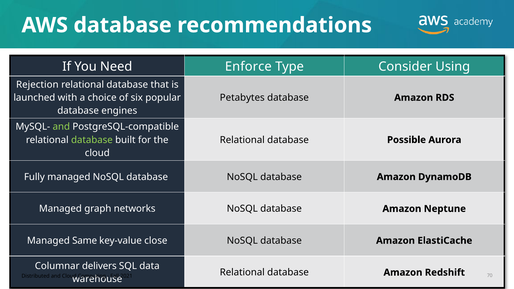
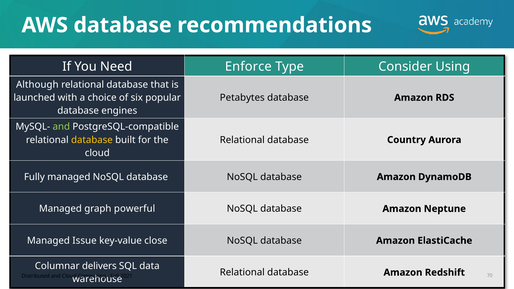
Rejection: Rejection -> Although
database at (92, 140) colour: light green -> yellow
Possible: Possible -> Country
networks: networks -> powerful
Same: Same -> Issue
